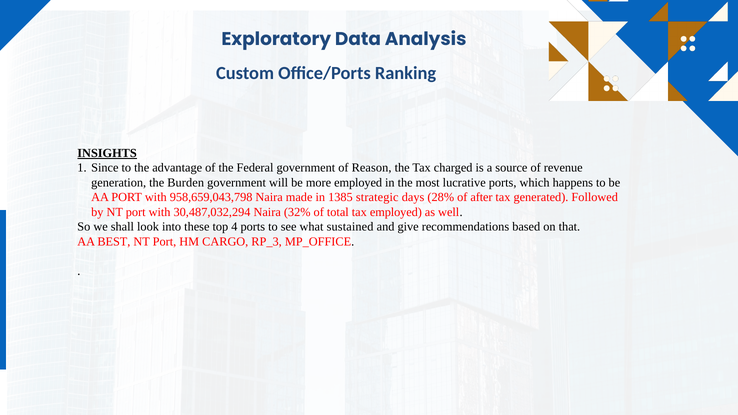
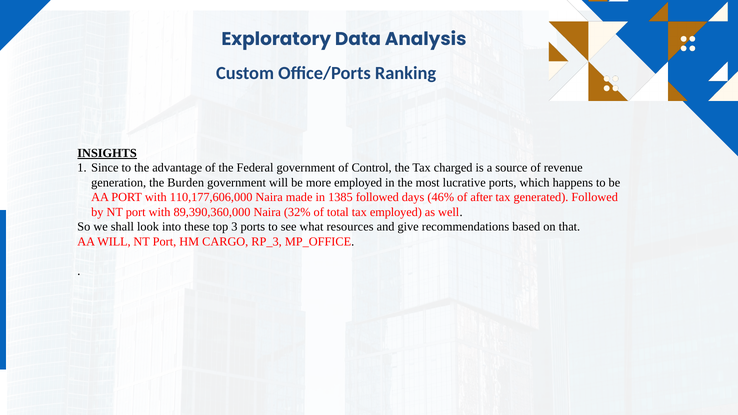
Reason: Reason -> Control
958,659,043,798: 958,659,043,798 -> 110,177,606,000
1385 strategic: strategic -> followed
28%: 28% -> 46%
30,487,032,294: 30,487,032,294 -> 89,390,360,000
4: 4 -> 3
sustained: sustained -> resources
AA BEST: BEST -> WILL
